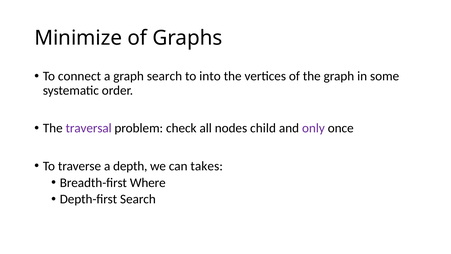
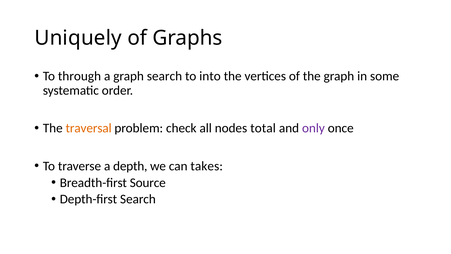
Minimize: Minimize -> Uniquely
connect: connect -> through
traversal colour: purple -> orange
child: child -> total
Where: Where -> Source
